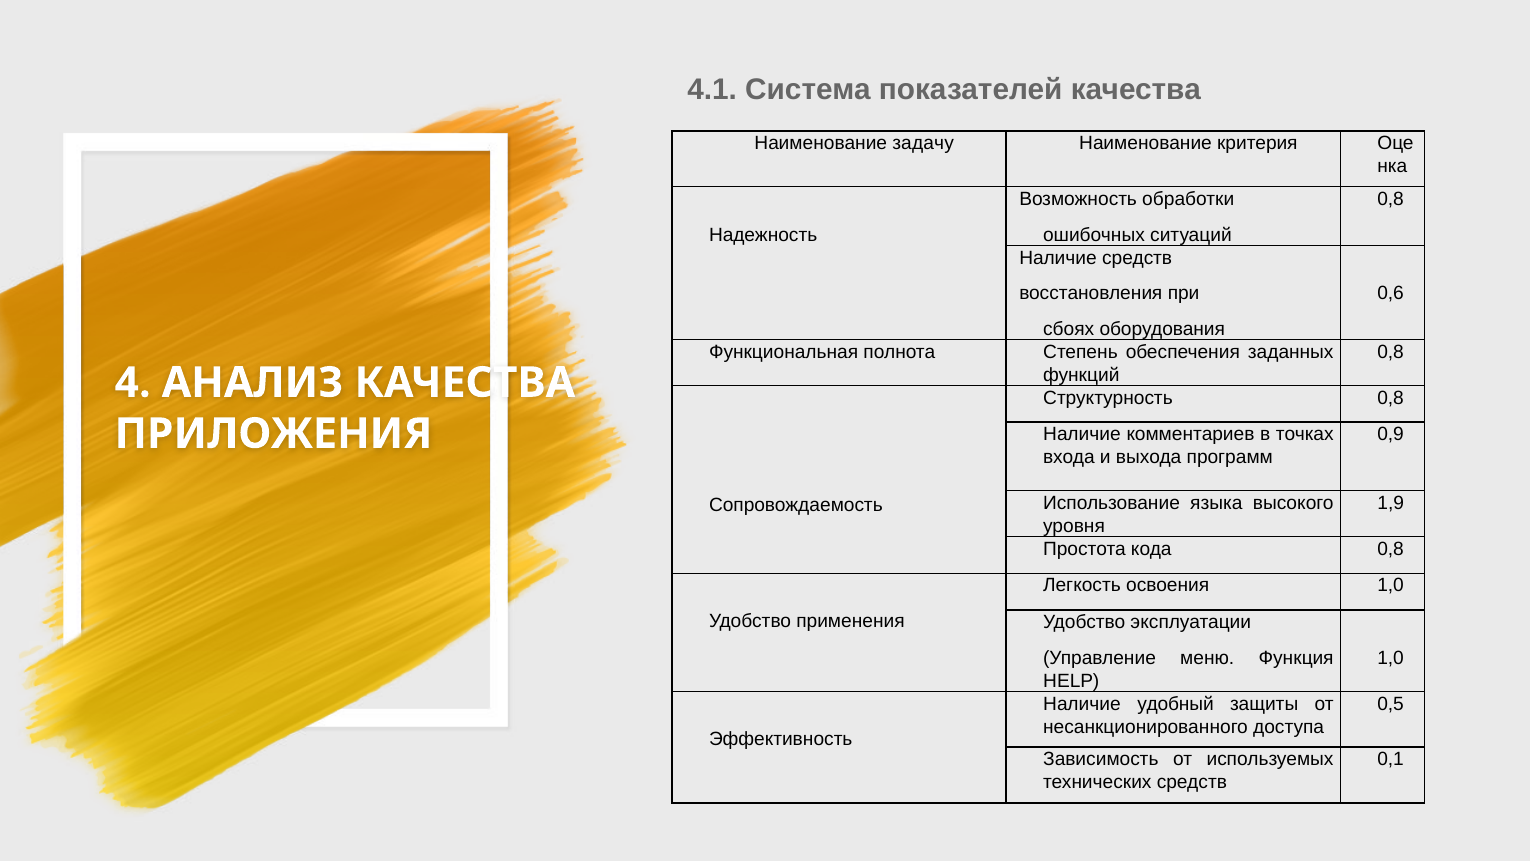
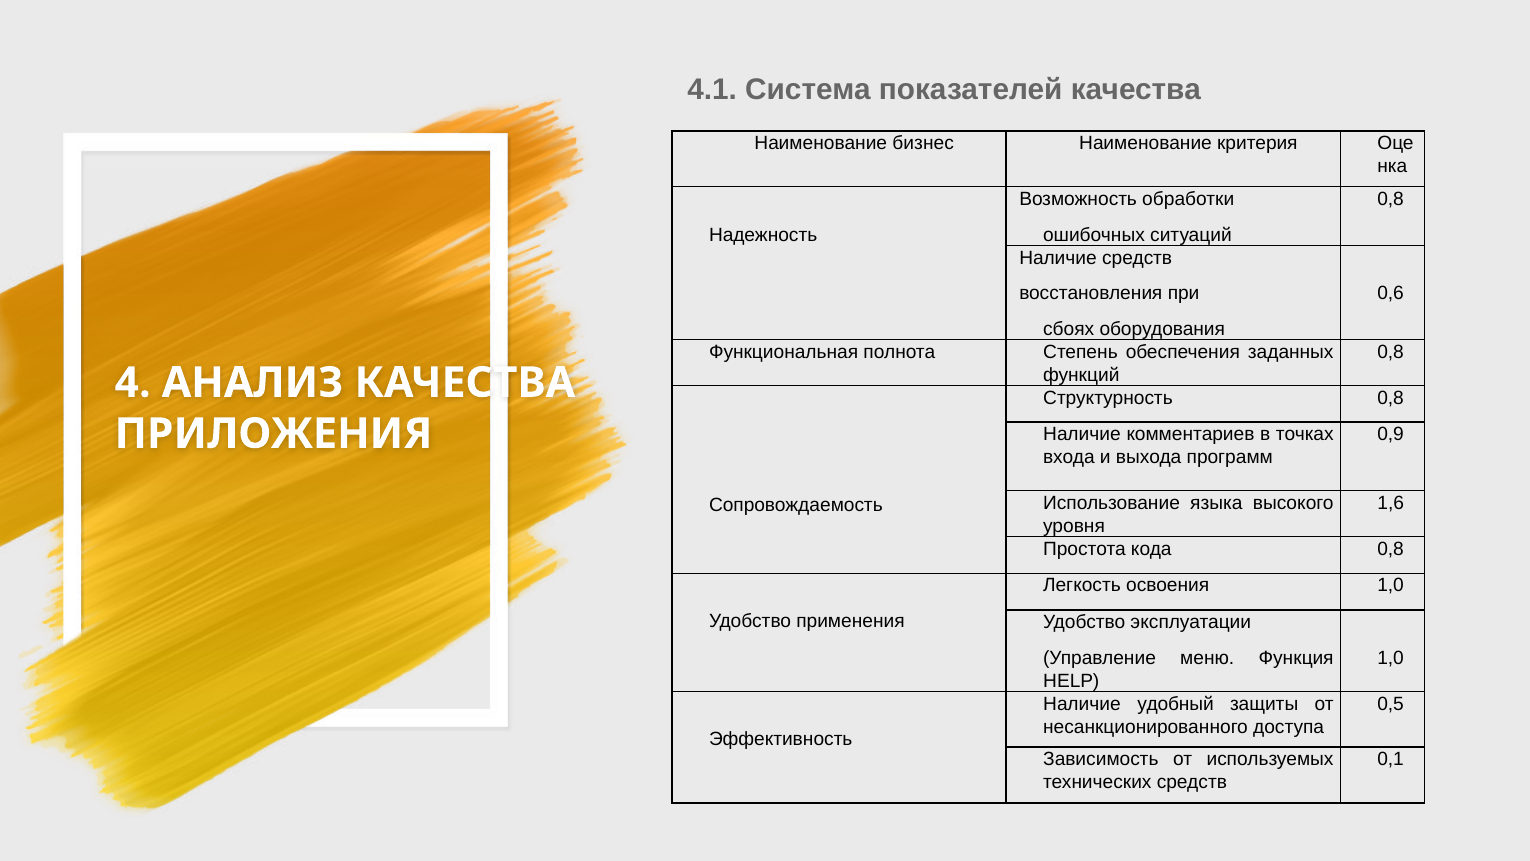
задачу: задачу -> бизнес
1,9: 1,9 -> 1,6
